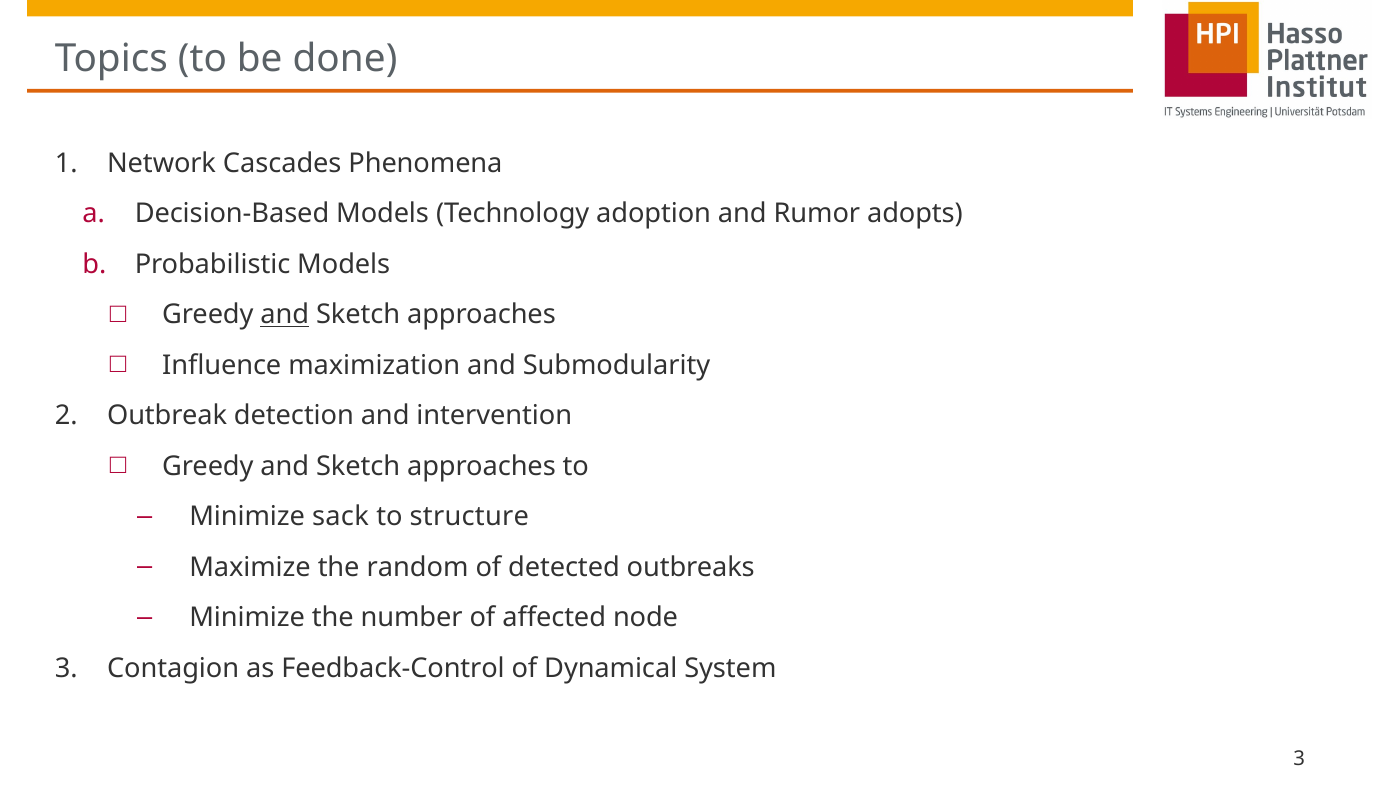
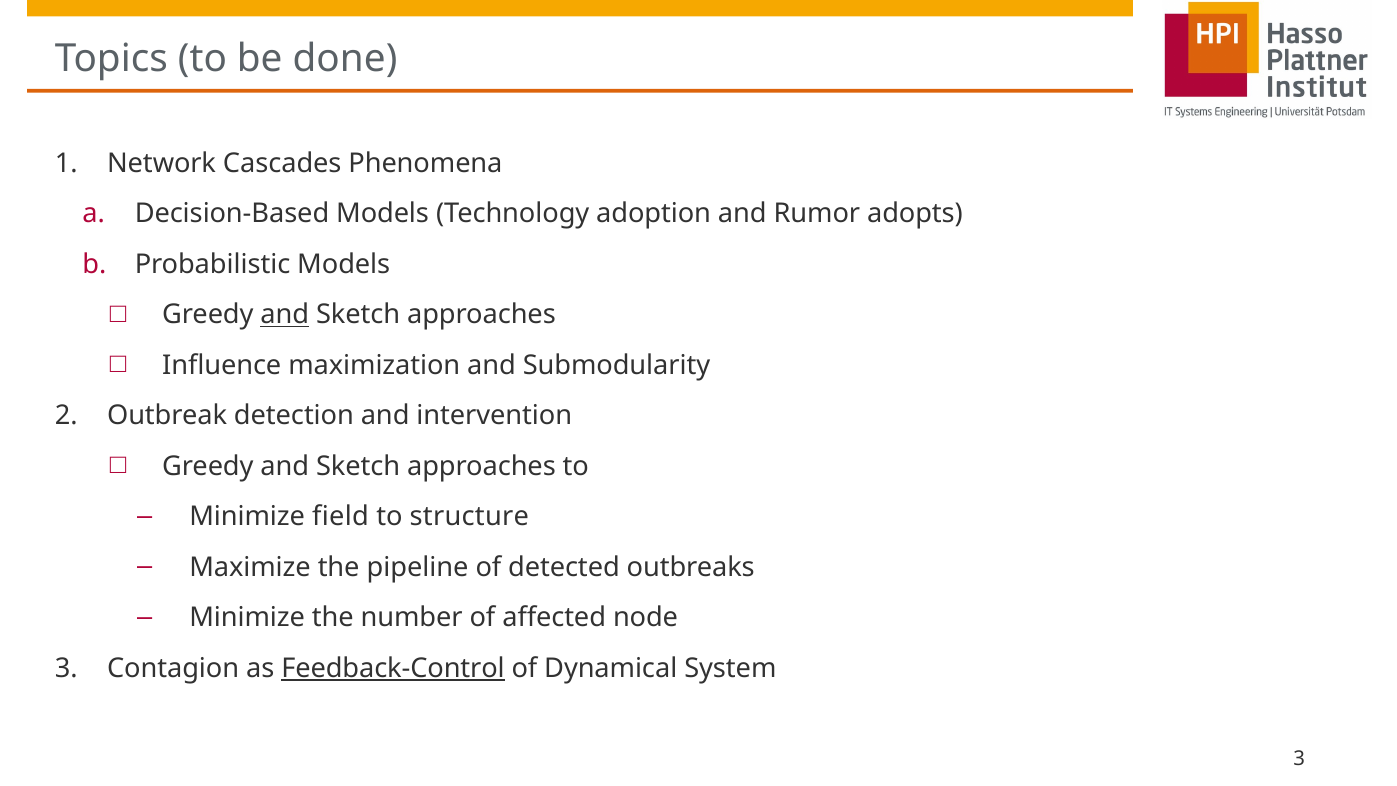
sack: sack -> field
random: random -> pipeline
Feedback-Control underline: none -> present
